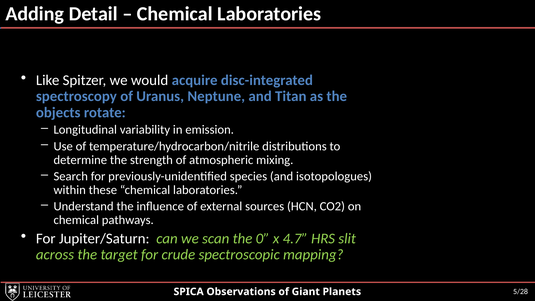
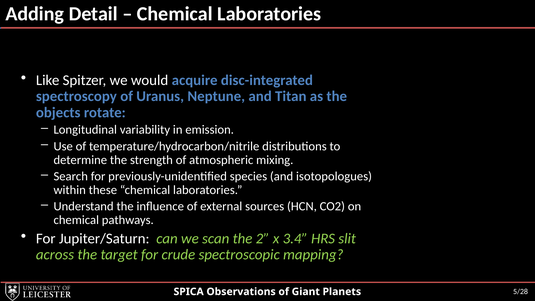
0: 0 -> 2
4.7: 4.7 -> 3.4
